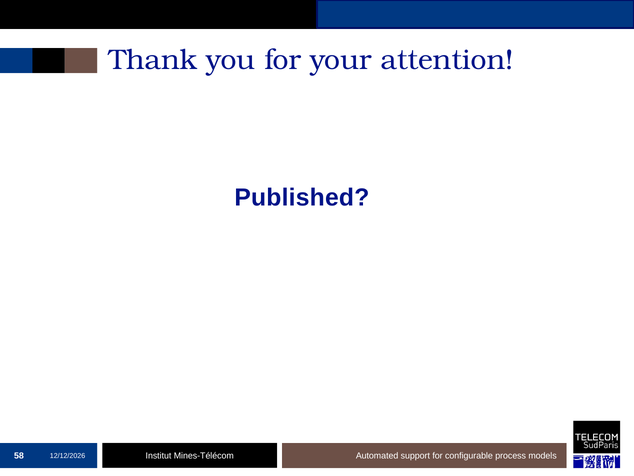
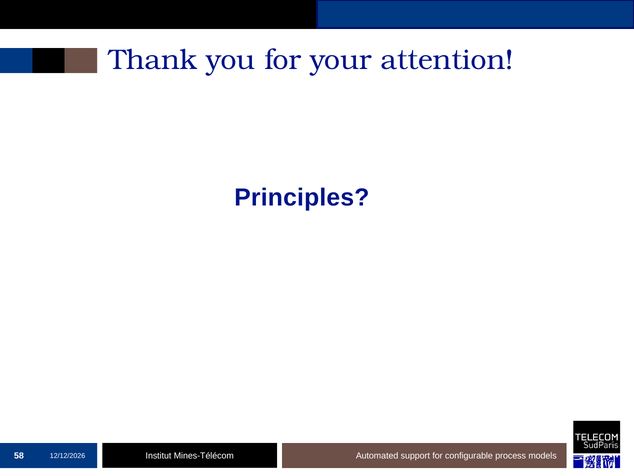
Published: Published -> Principles
